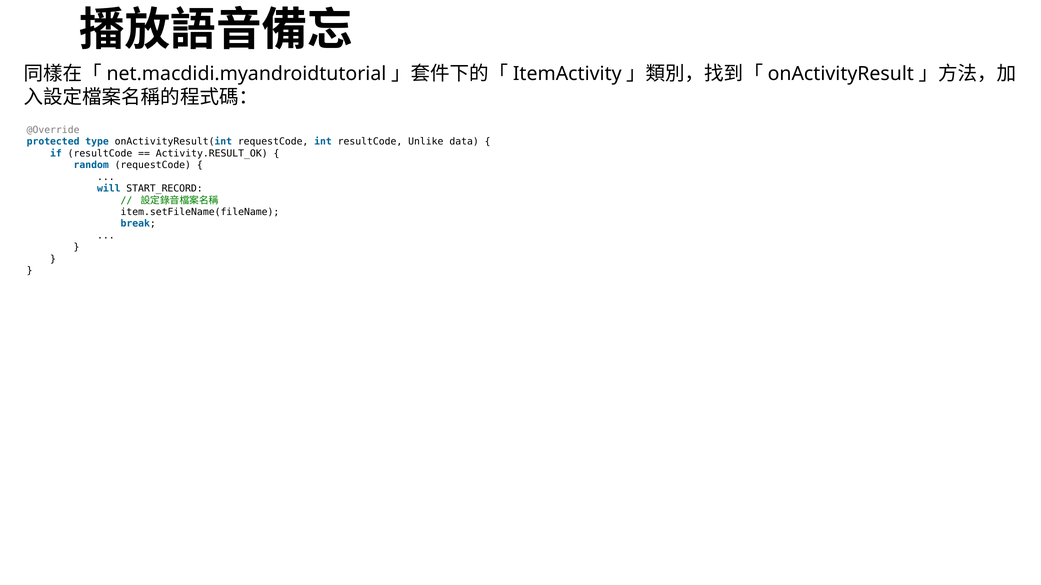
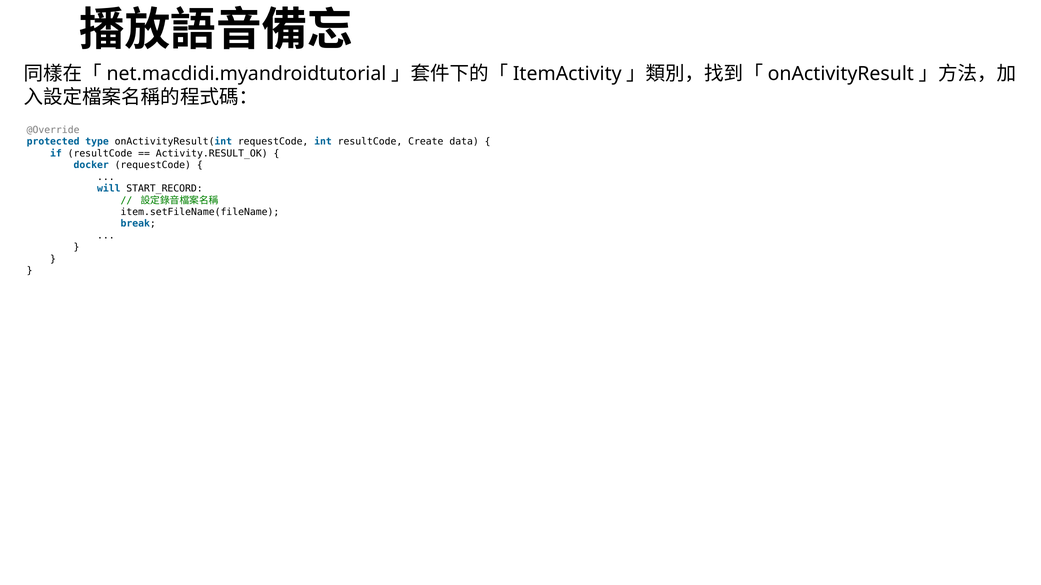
Unlike: Unlike -> Create
random: random -> docker
